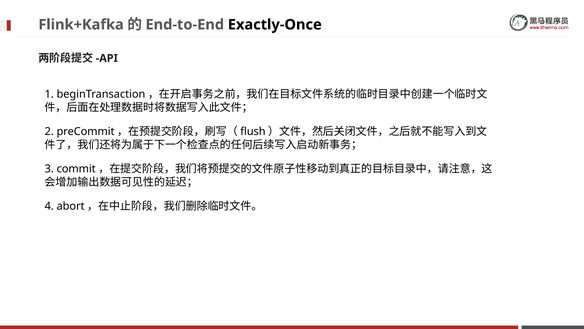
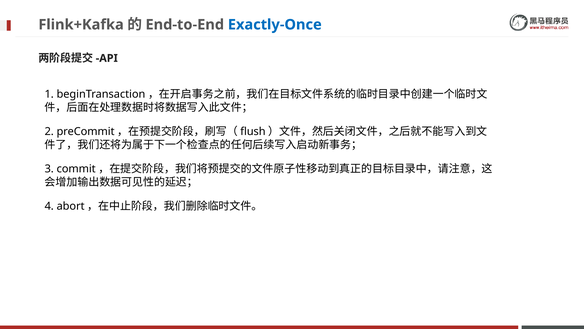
Exactly-Once colour: black -> blue
